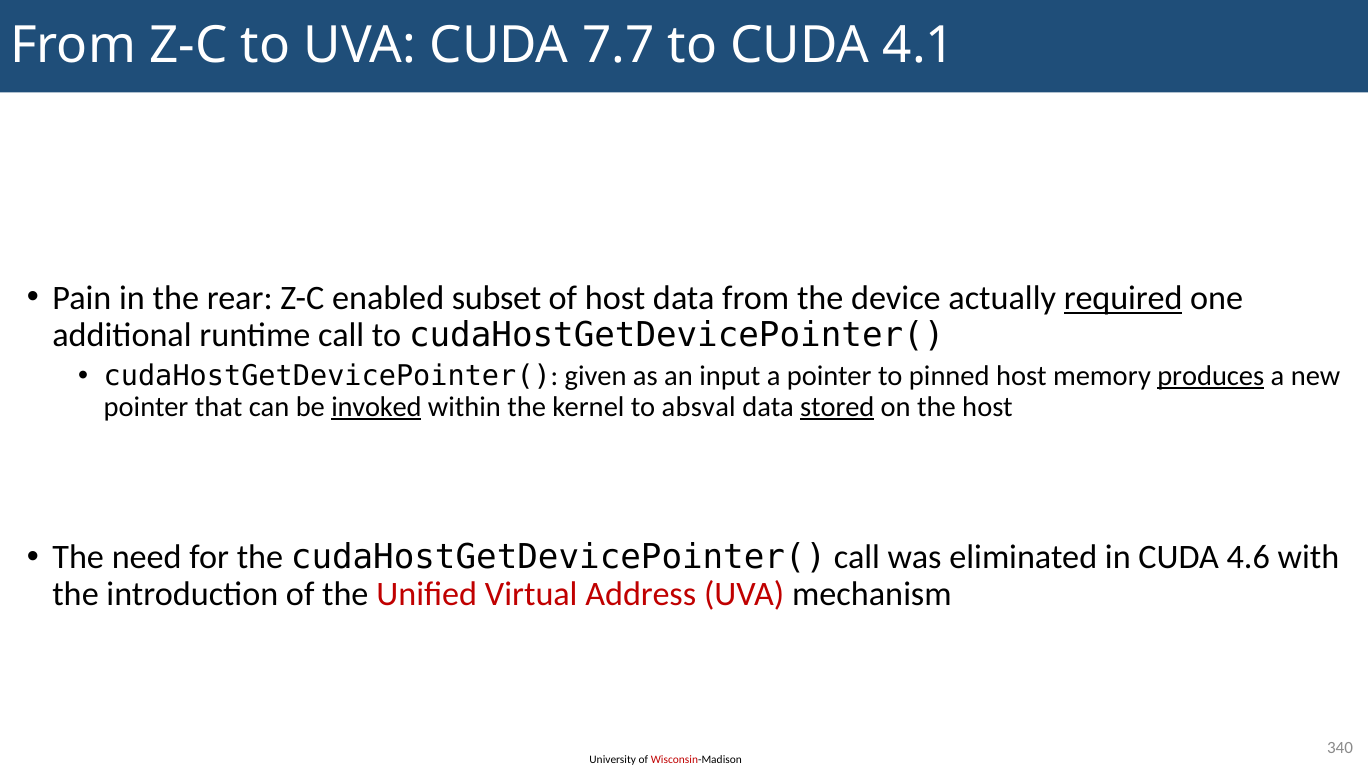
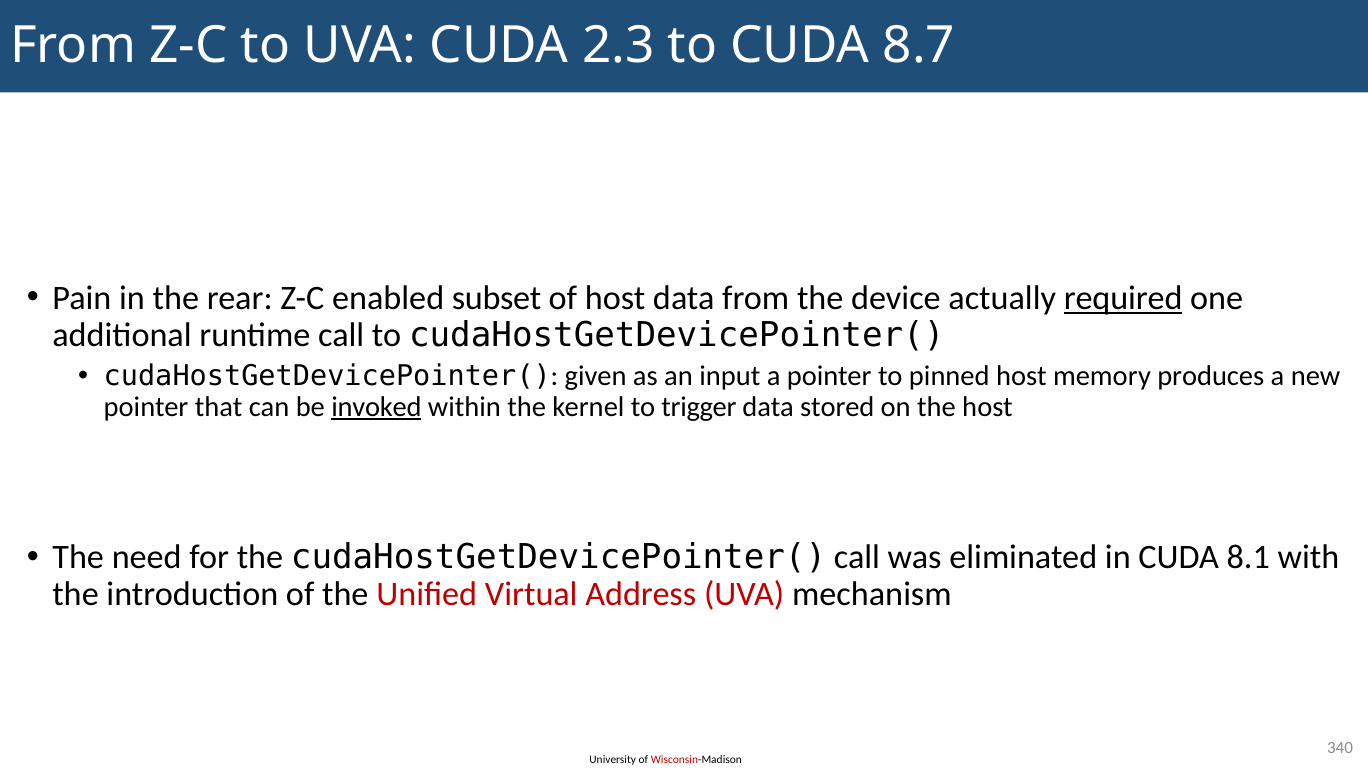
7.7: 7.7 -> 2.3
4.1: 4.1 -> 8.7
produces underline: present -> none
absval: absval -> trigger
stored underline: present -> none
4.6: 4.6 -> 8.1
